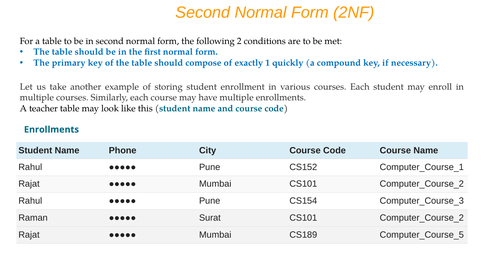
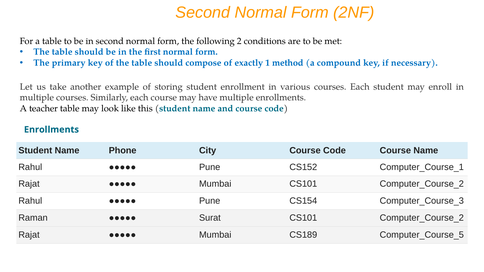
quickly: quickly -> method
